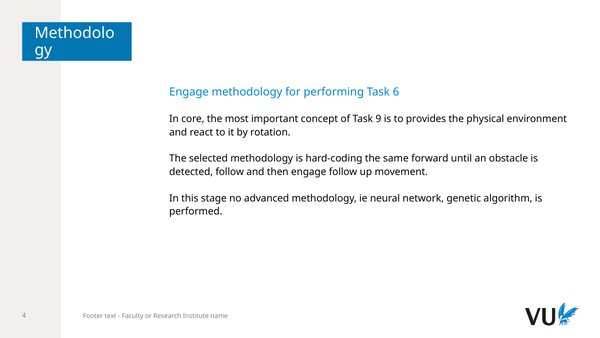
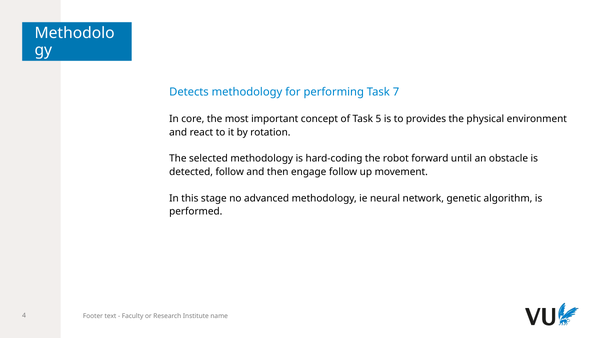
Engage at (189, 92): Engage -> Detects
6: 6 -> 7
9: 9 -> 5
same: same -> robot
